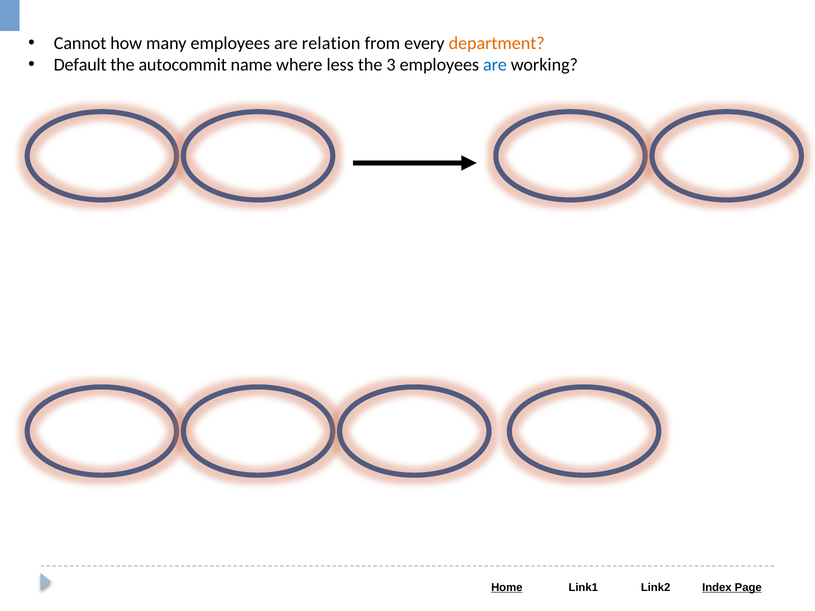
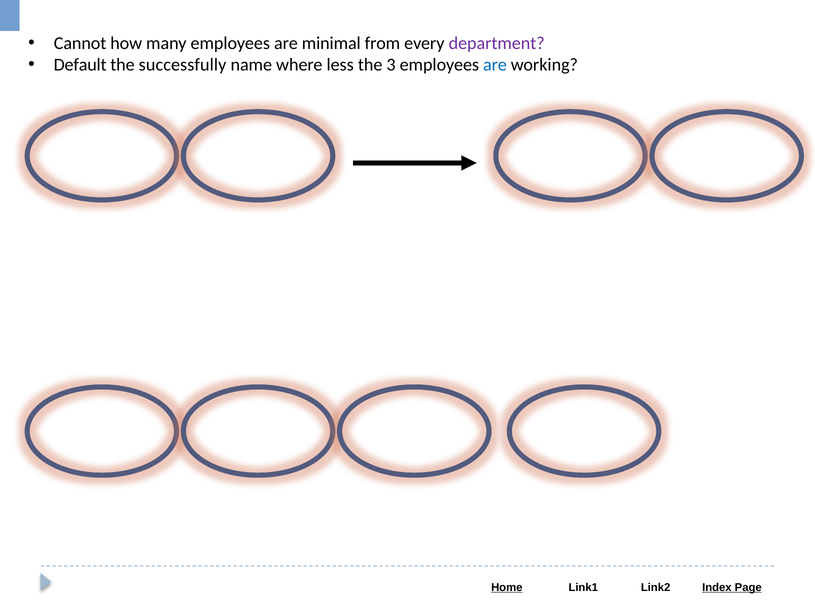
relation: relation -> minimal
department colour: orange -> purple
autocommit: autocommit -> successfully
